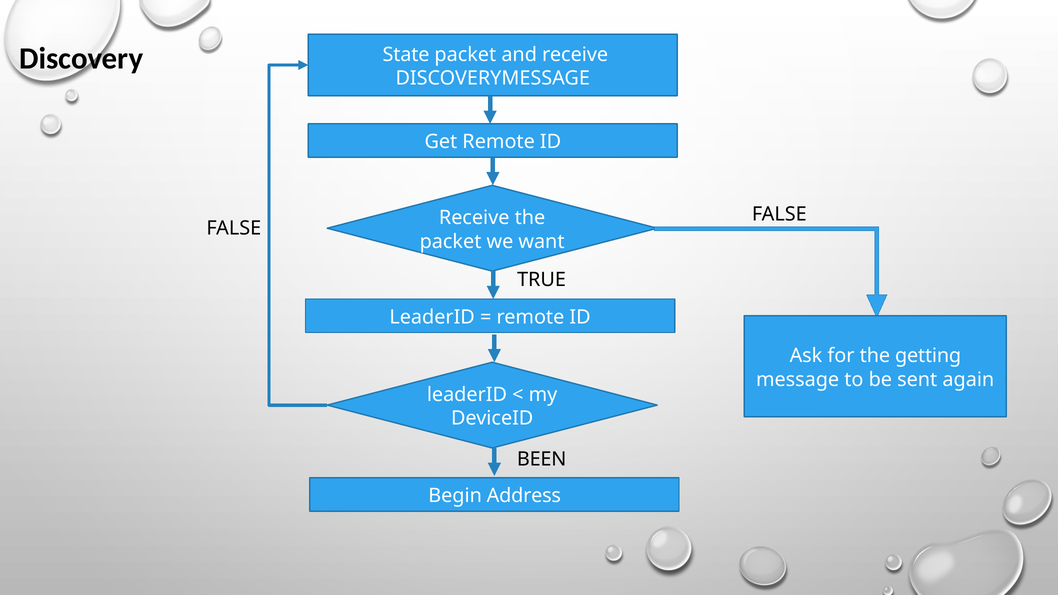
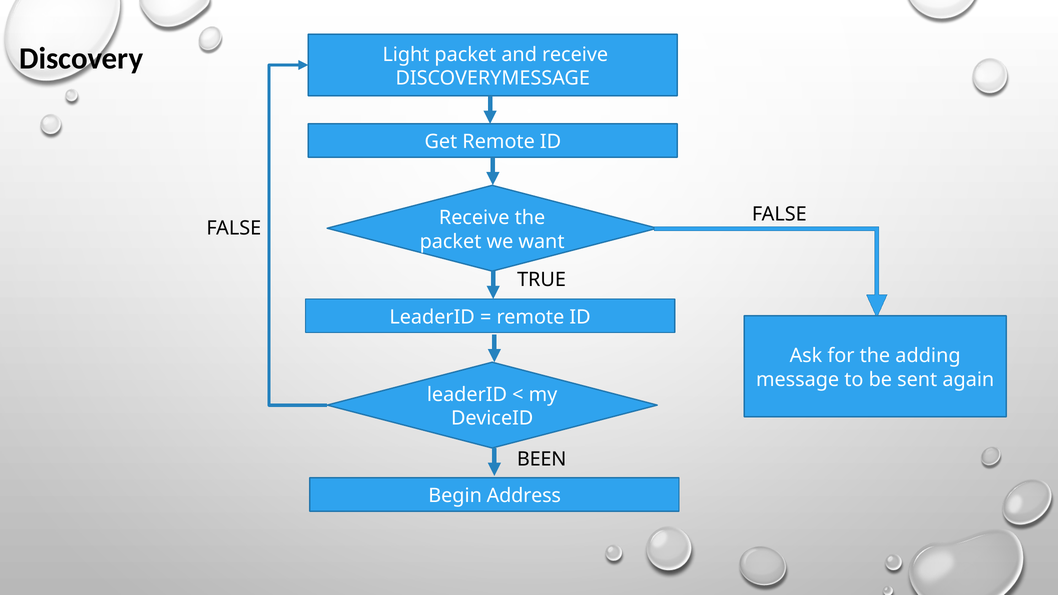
State: State -> Light
getting: getting -> adding
